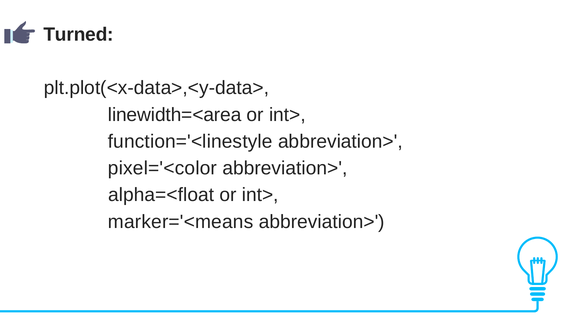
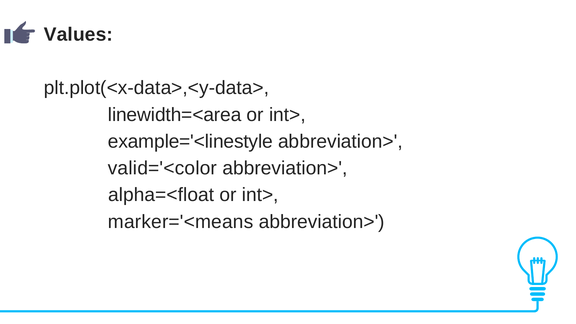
Turned: Turned -> Values
function='<linestyle: function='<linestyle -> example='<linestyle
pixel='<color: pixel='<color -> valid='<color
